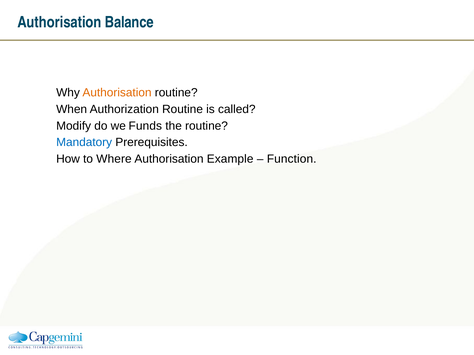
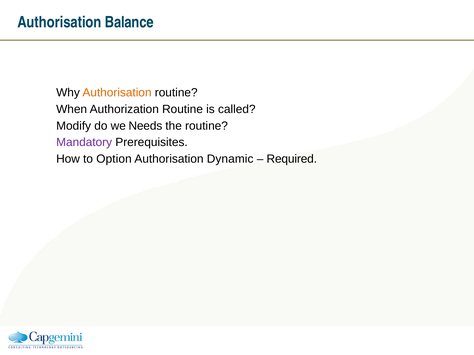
Funds: Funds -> Needs
Mandatory colour: blue -> purple
Where: Where -> Option
Example: Example -> Dynamic
Function: Function -> Required
